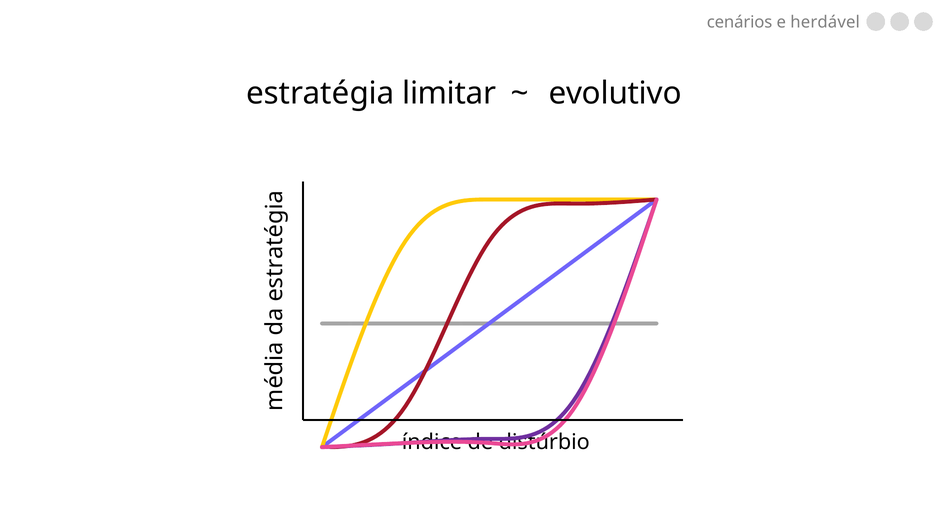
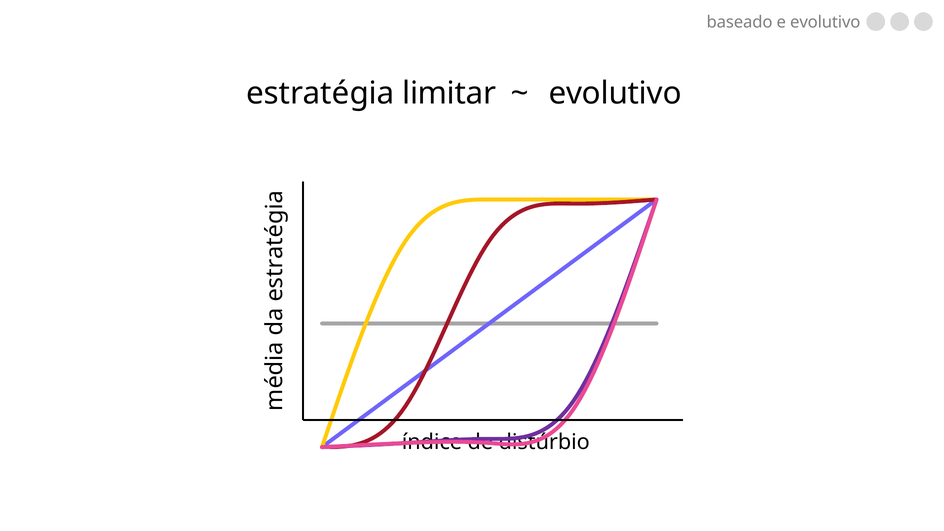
cenários: cenários -> baseado
e herdável: herdável -> evolutivo
